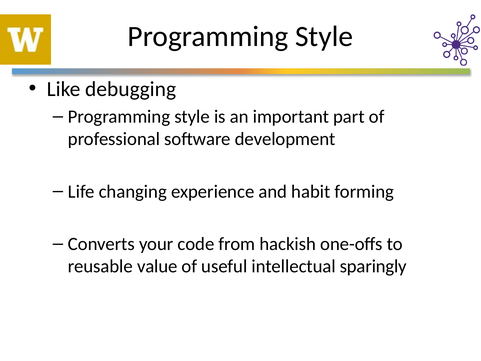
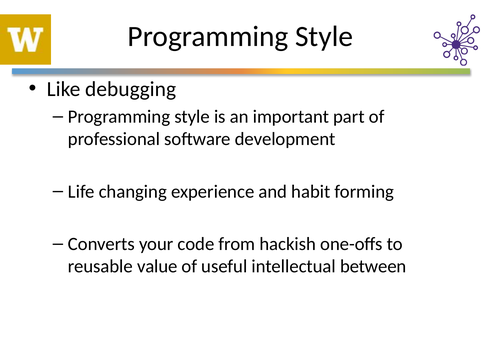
sparingly: sparingly -> between
